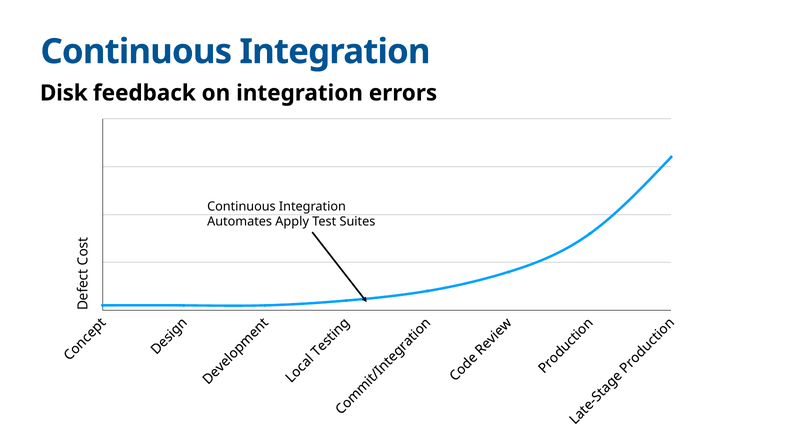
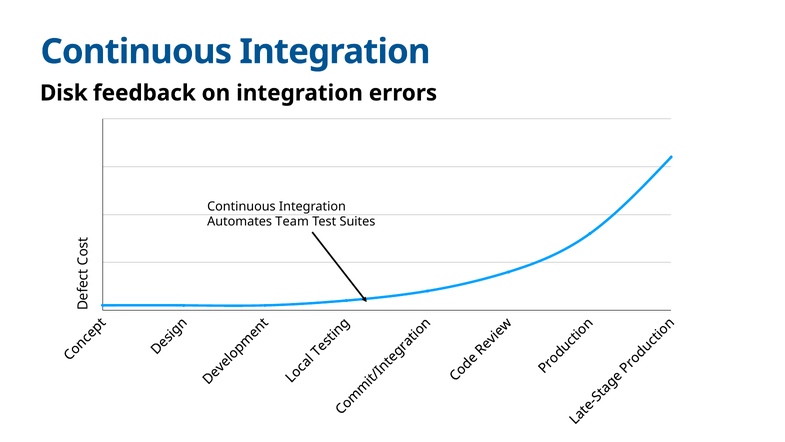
Apply: Apply -> Team
